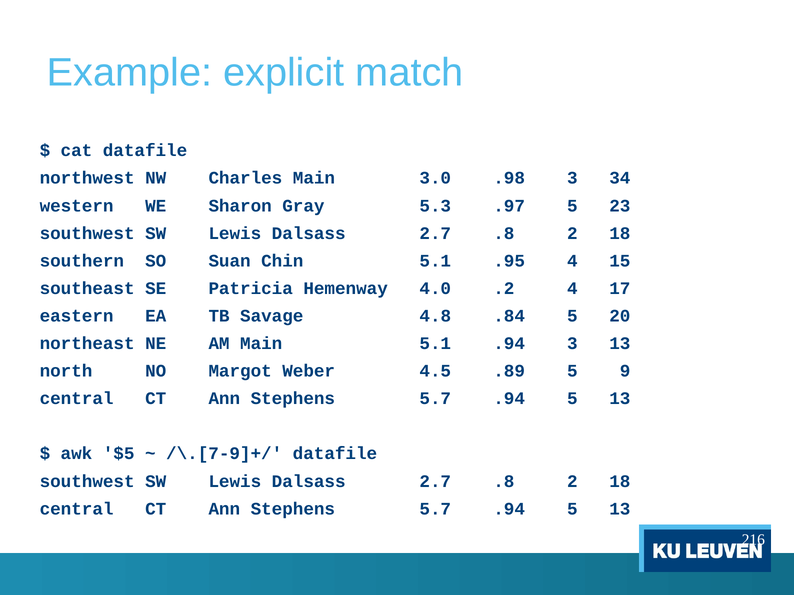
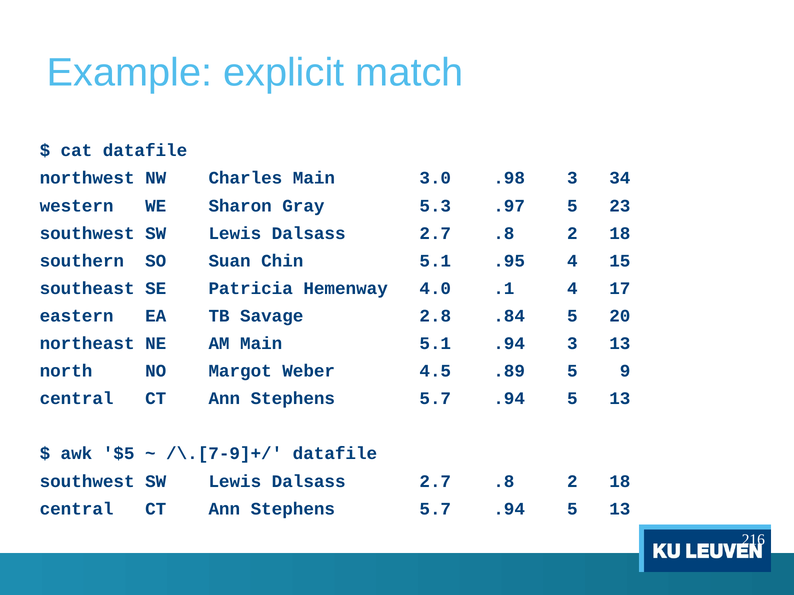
.2: .2 -> .1
4.8: 4.8 -> 2.8
